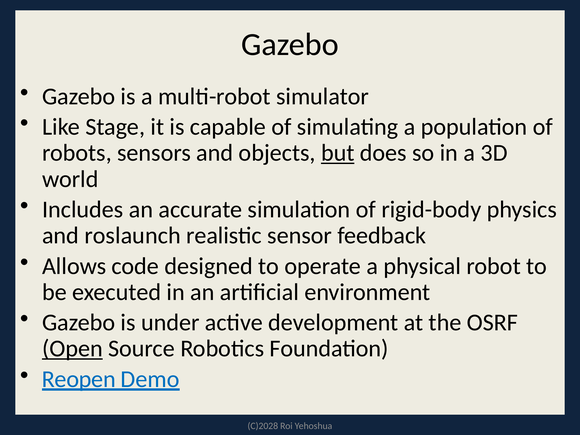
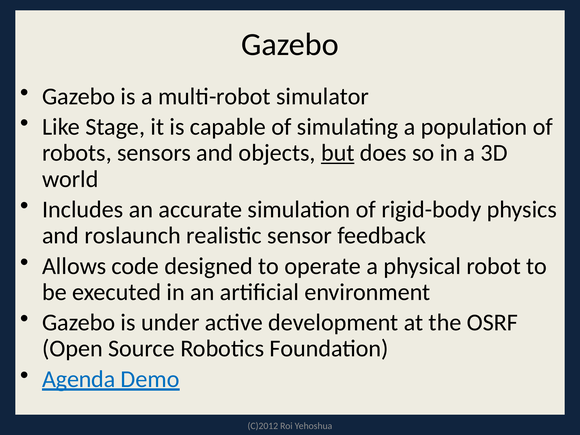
Open underline: present -> none
Reopen: Reopen -> Agenda
C)2028: C)2028 -> C)2012
